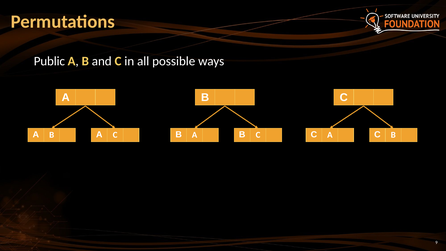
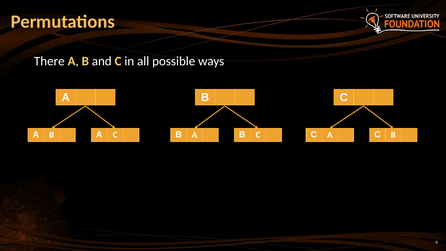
Public: Public -> There
